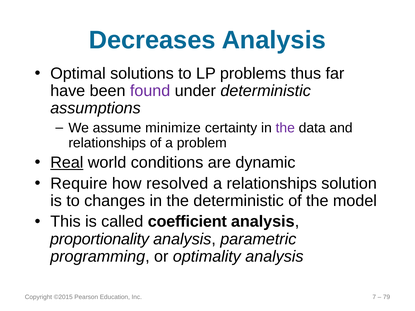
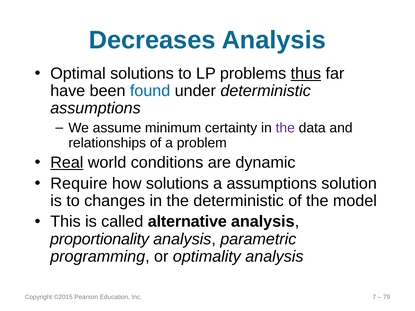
thus underline: none -> present
found colour: purple -> blue
minimize: minimize -> minimum
how resolved: resolved -> solutions
a relationships: relationships -> assumptions
coefficient: coefficient -> alternative
